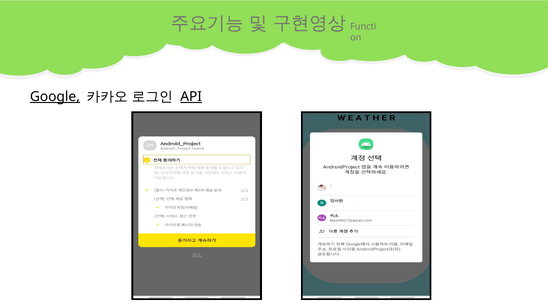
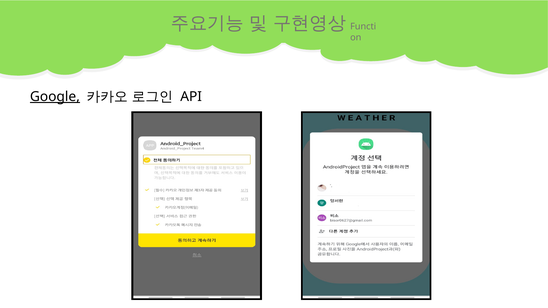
API underline: present -> none
